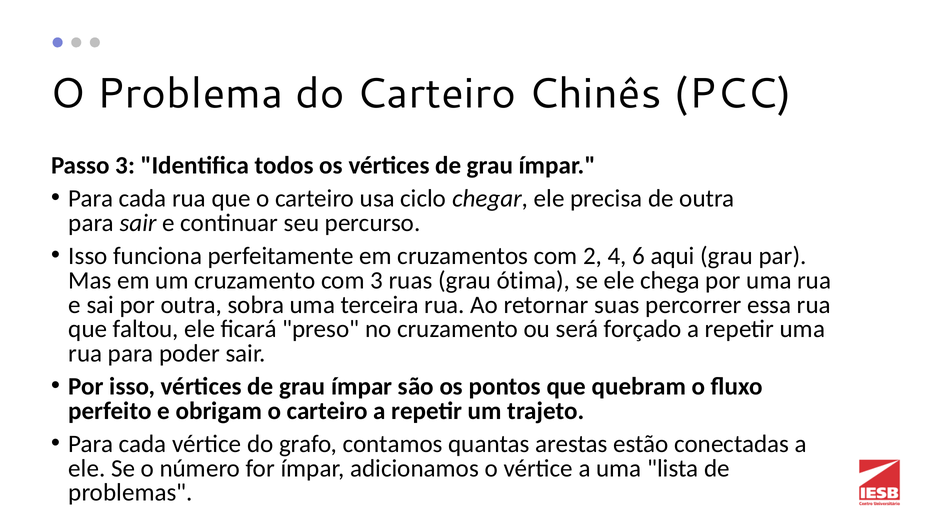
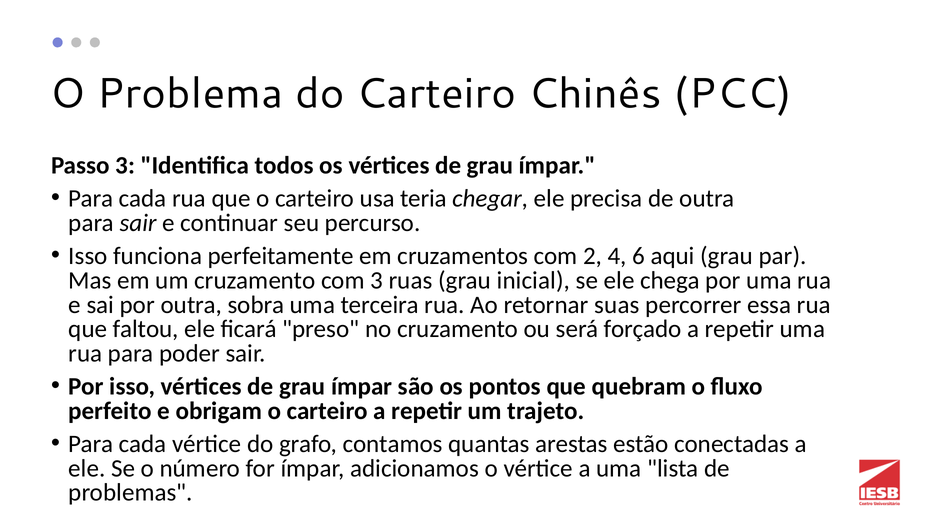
ciclo: ciclo -> teria
ótima: ótima -> inicial
